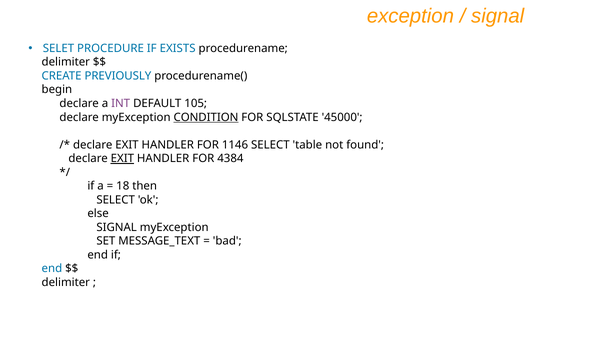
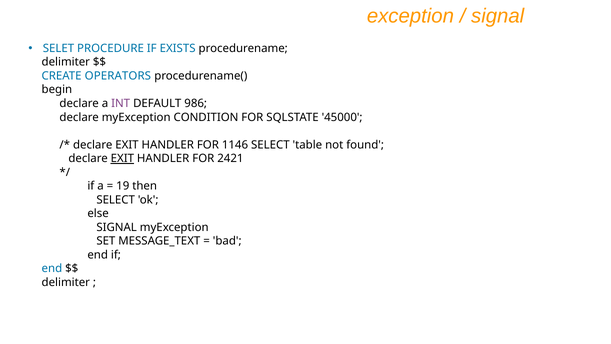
PREVIOUSLY: PREVIOUSLY -> OPERATORS
105: 105 -> 986
CONDITION underline: present -> none
4384: 4384 -> 2421
18: 18 -> 19
